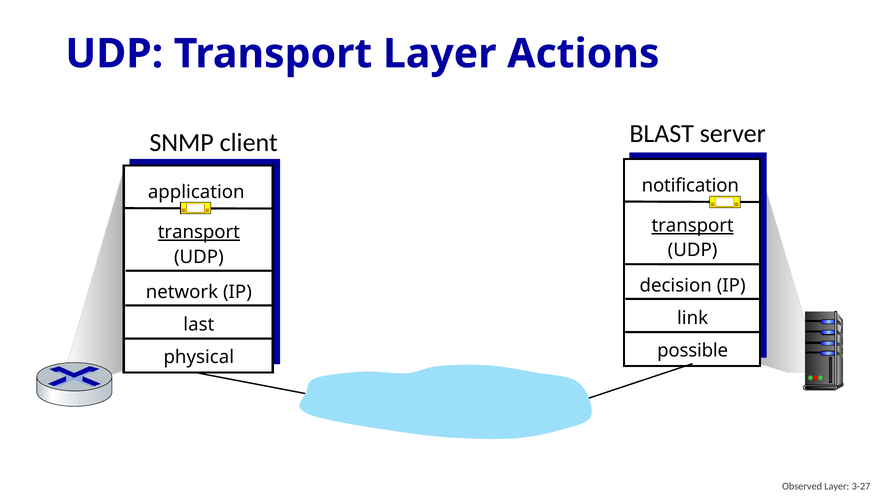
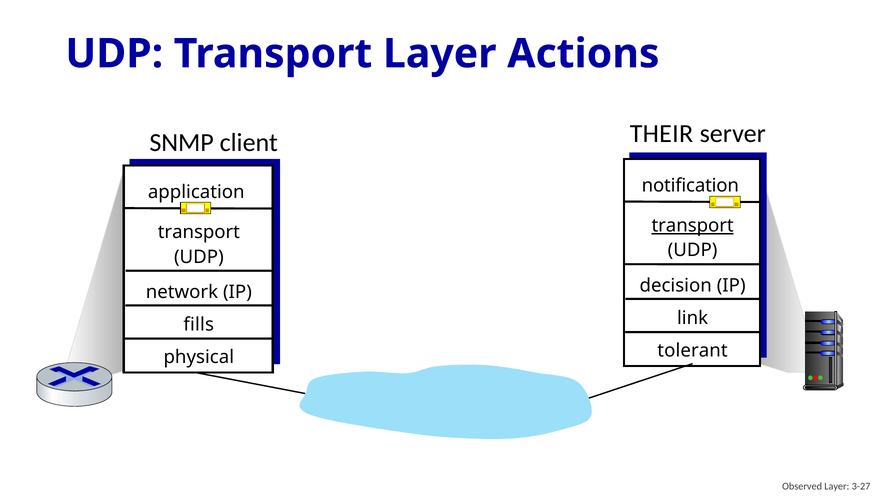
BLAST: BLAST -> THEIR
transport at (199, 232) underline: present -> none
last: last -> fills
possible: possible -> tolerant
